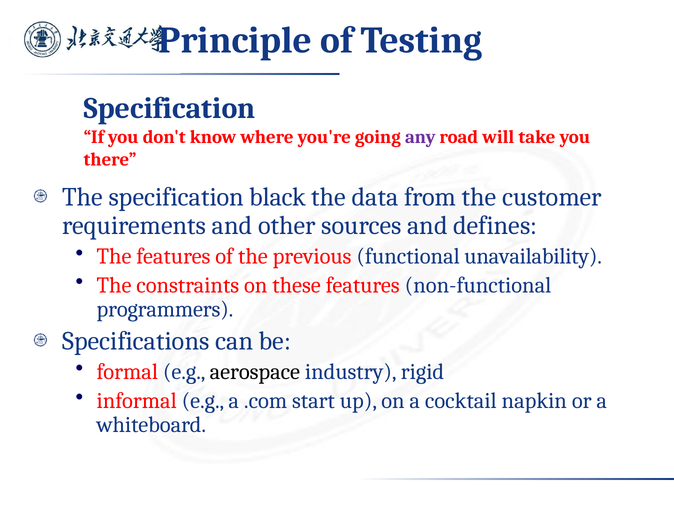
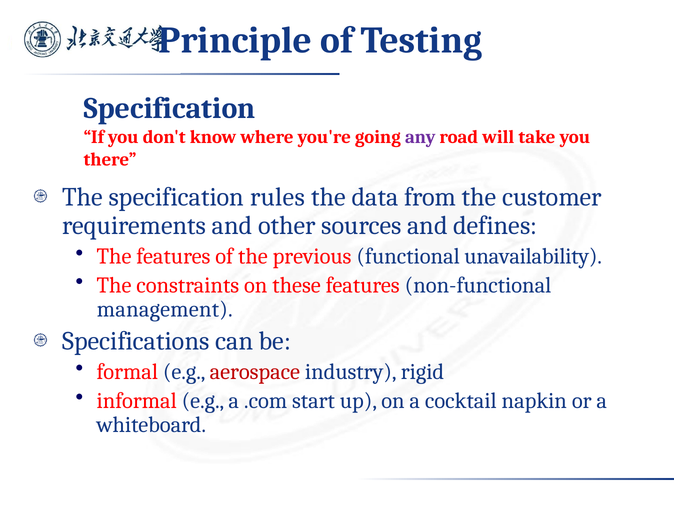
black: black -> rules
programmers: programmers -> management
aerospace colour: black -> red
